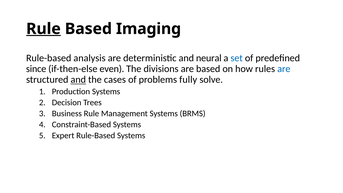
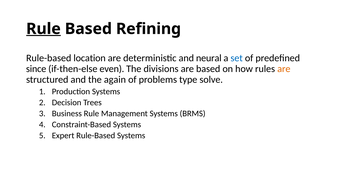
Imaging: Imaging -> Refining
analysis: analysis -> location
are at (284, 69) colour: blue -> orange
and at (78, 80) underline: present -> none
cases: cases -> again
fully: fully -> type
